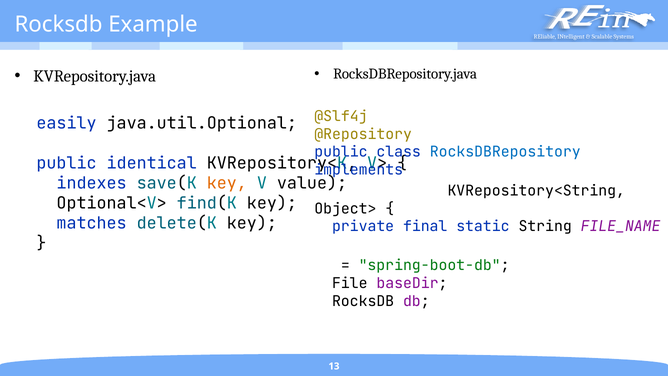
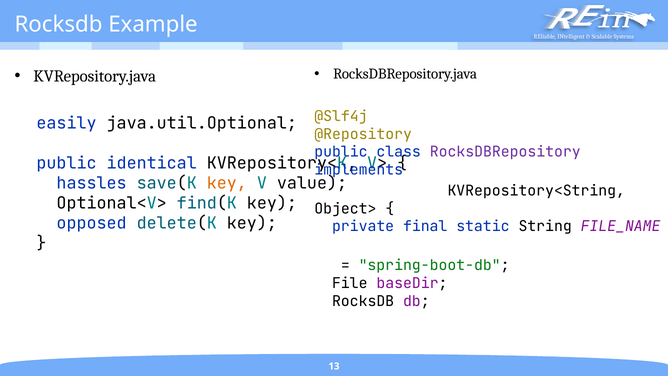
RocksDBRepository colour: blue -> purple
indexes: indexes -> hassles
matches: matches -> opposed
